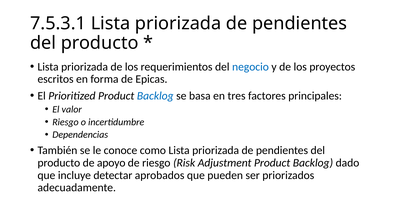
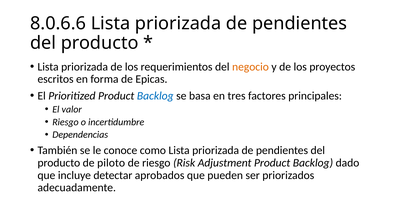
7.5.3.1: 7.5.3.1 -> 8.0.6.6
negocio colour: blue -> orange
apoyo: apoyo -> piloto
